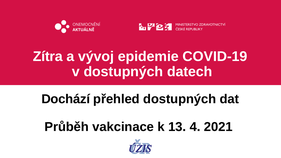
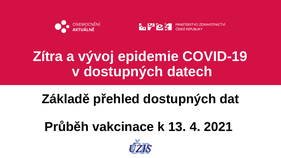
Dochází: Dochází -> Základě
